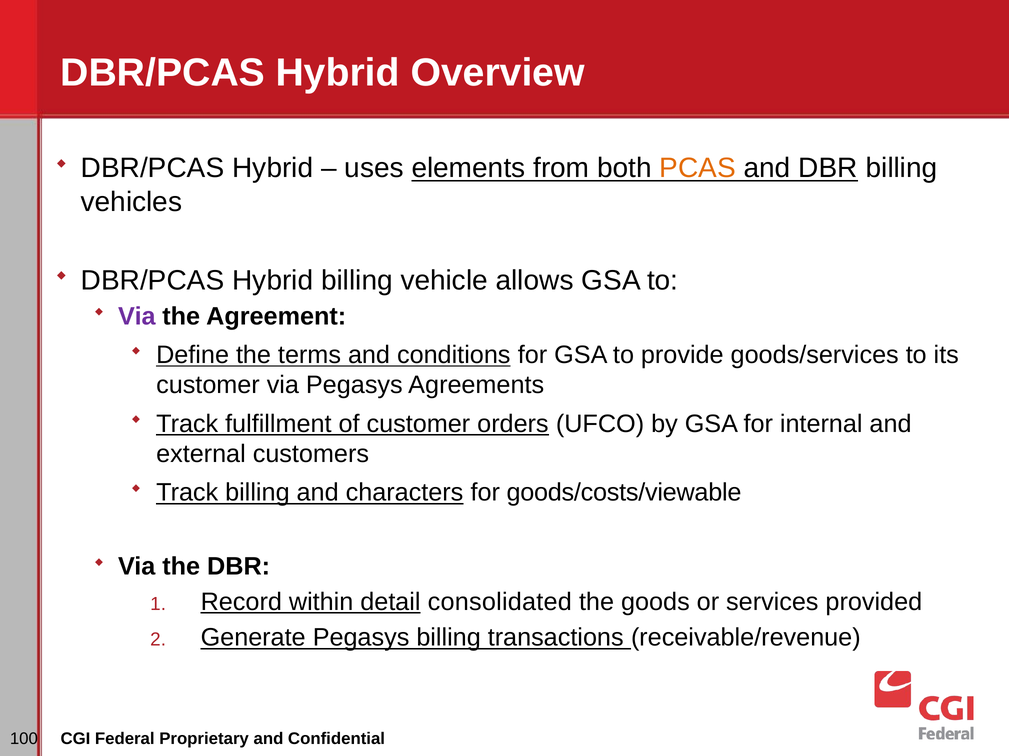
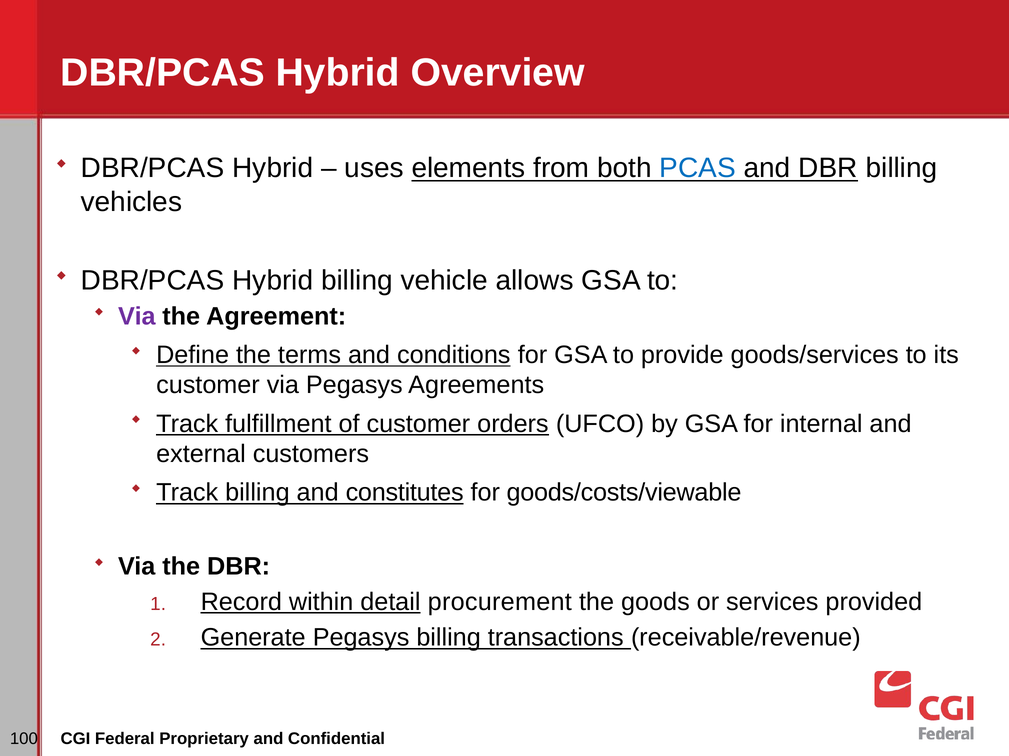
PCAS colour: orange -> blue
characters: characters -> constitutes
consolidated: consolidated -> procurement
